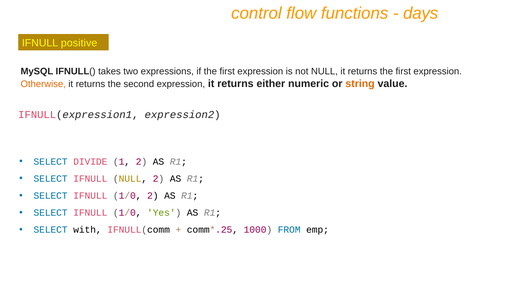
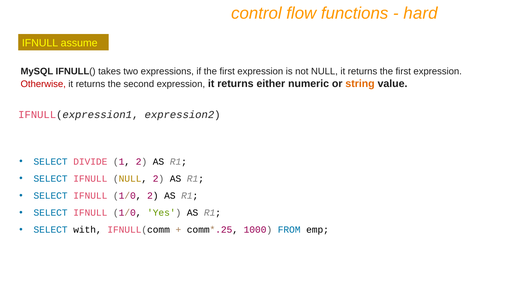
days: days -> hard
positive: positive -> assume
Otherwise colour: orange -> red
